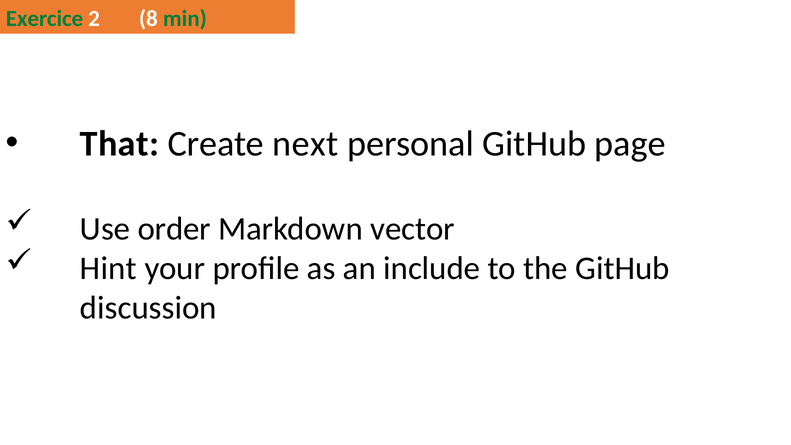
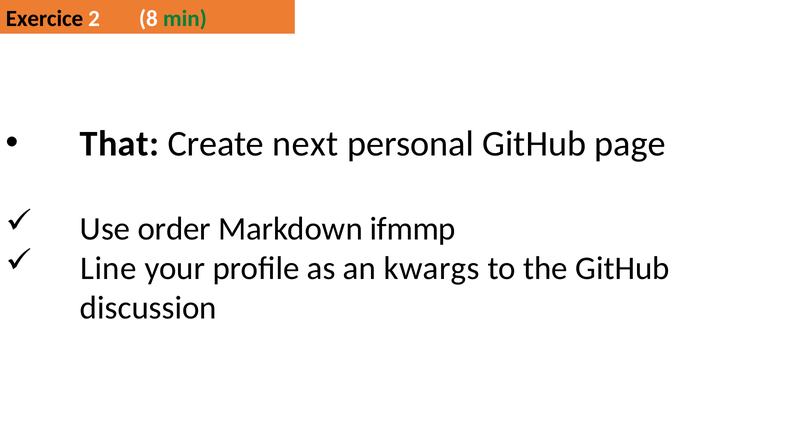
Exercice colour: green -> black
vector: vector -> ifmmp
Hint: Hint -> Line
include: include -> kwargs
